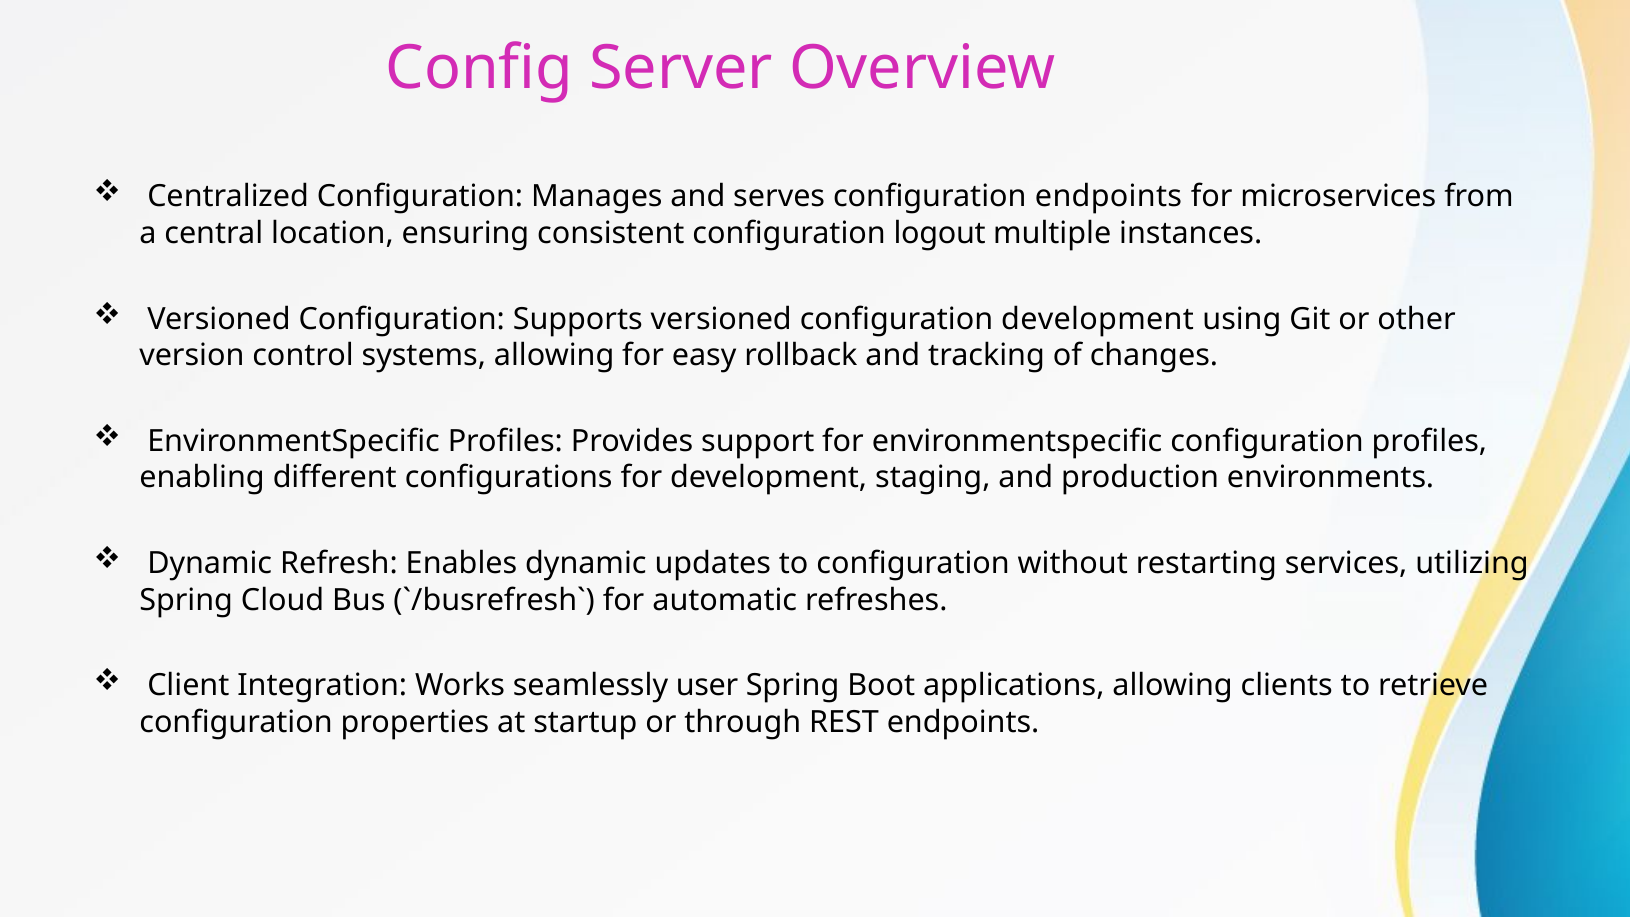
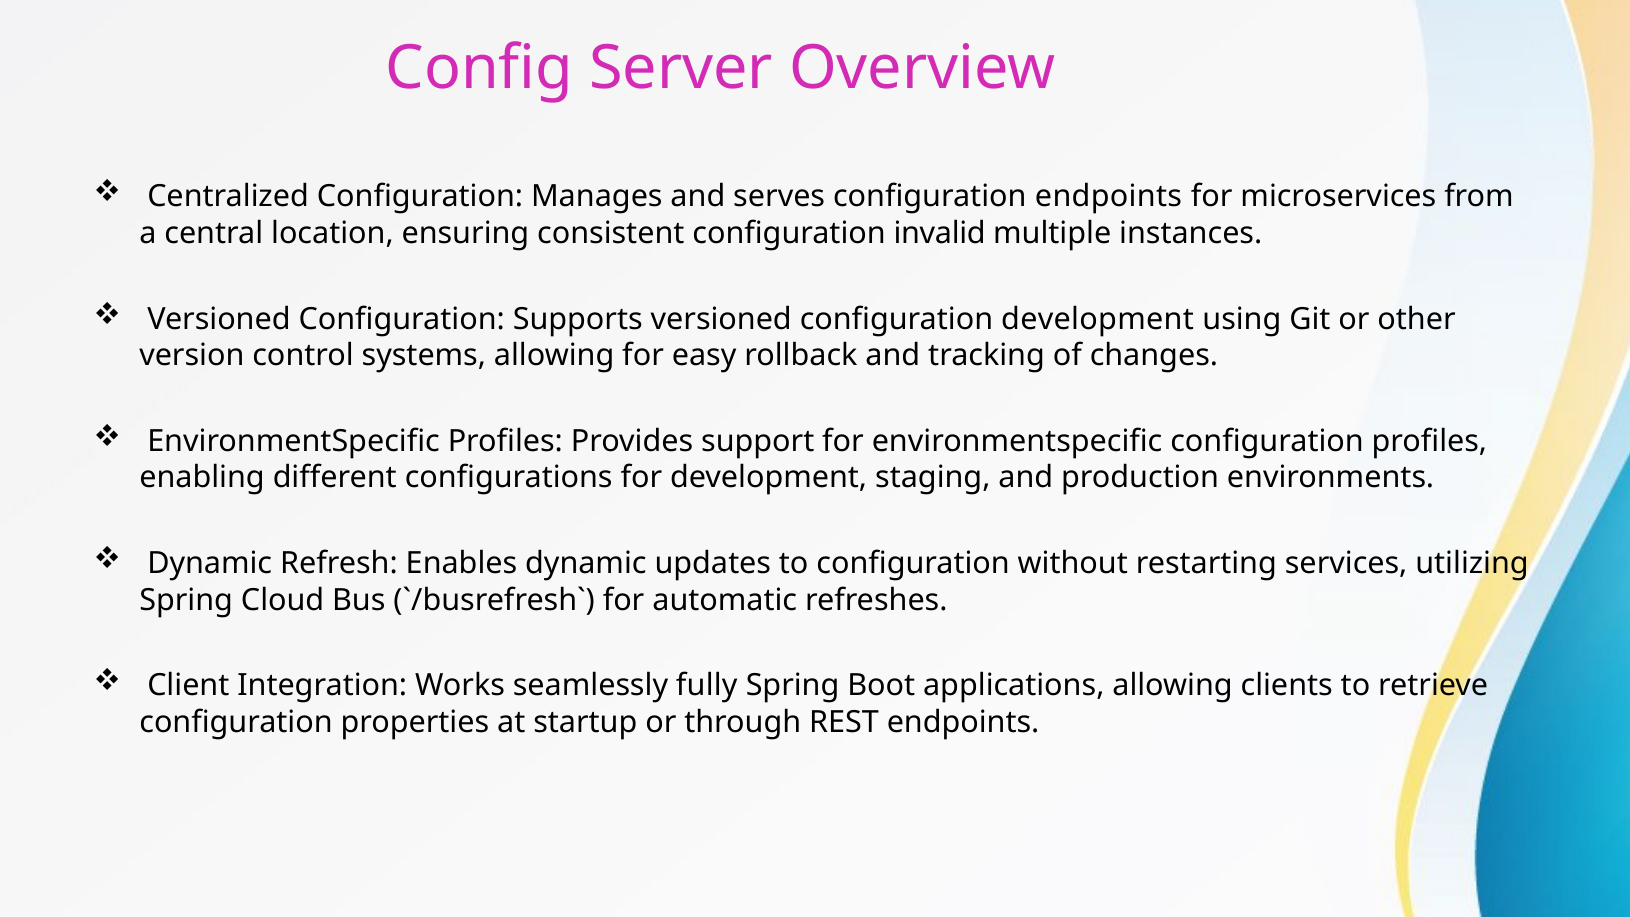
logout: logout -> invalid
user: user -> fully
